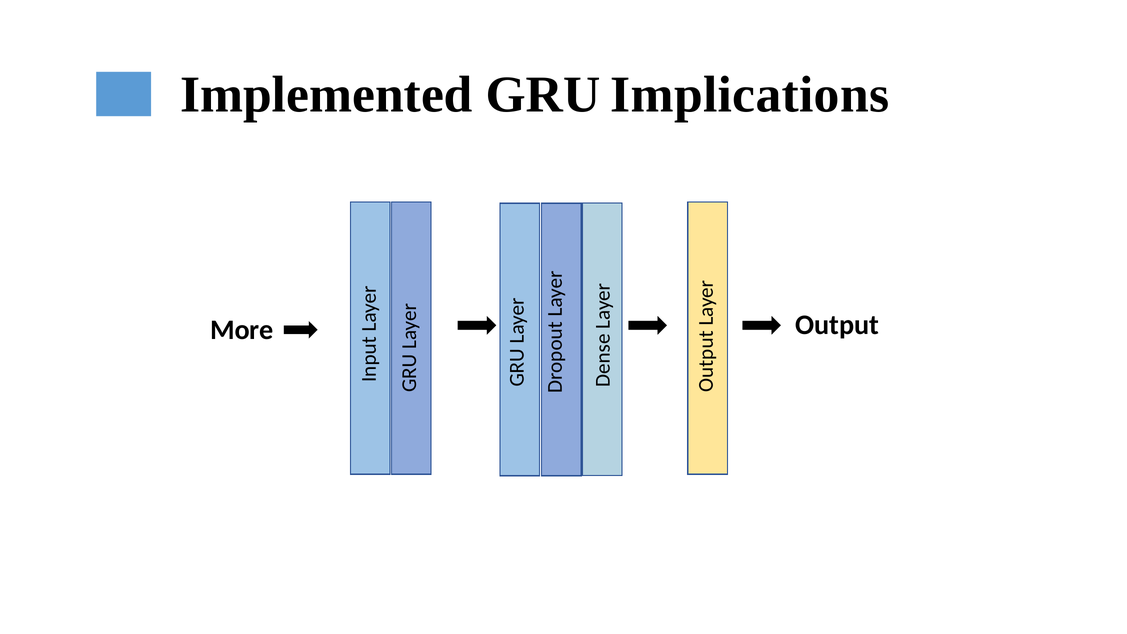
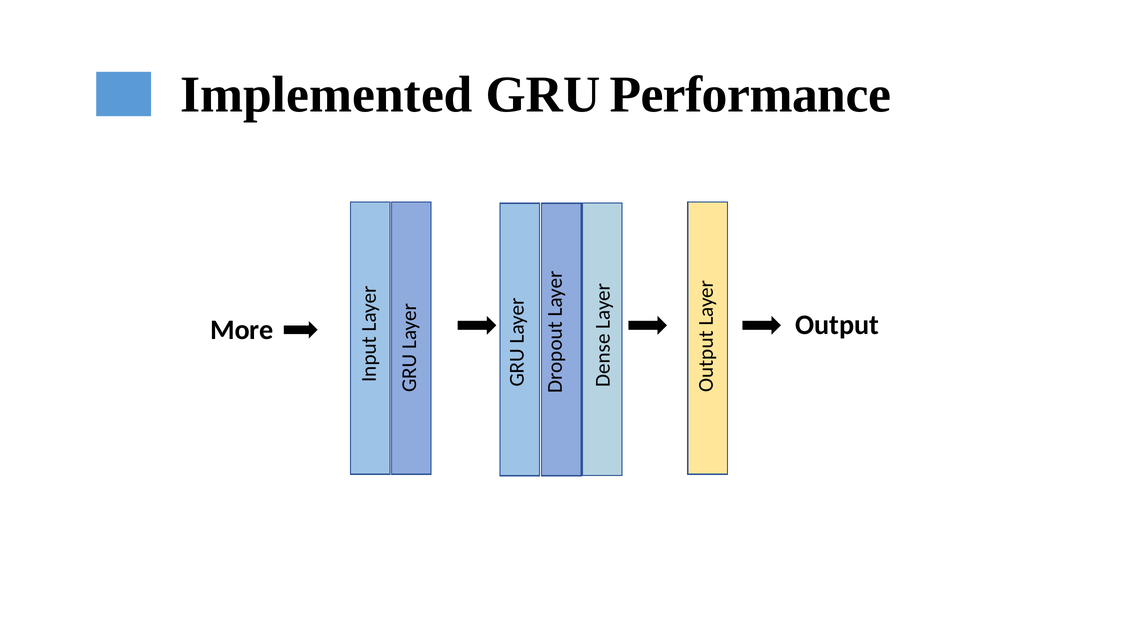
Implications: Implications -> Performance
